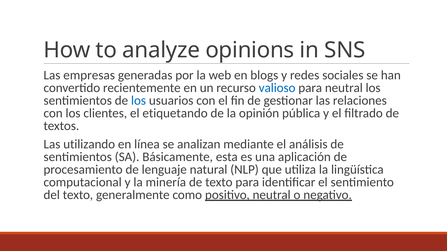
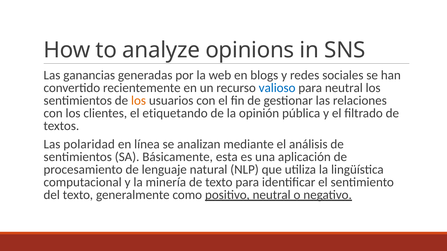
empresas: empresas -> ganancias
los at (139, 101) colour: blue -> orange
utilizando: utilizando -> polaridad
